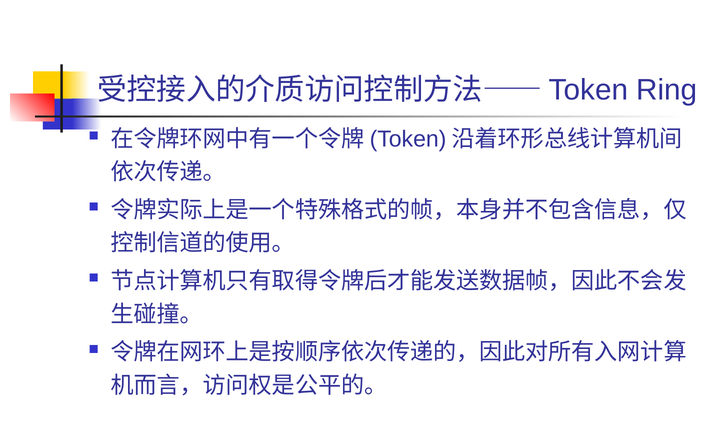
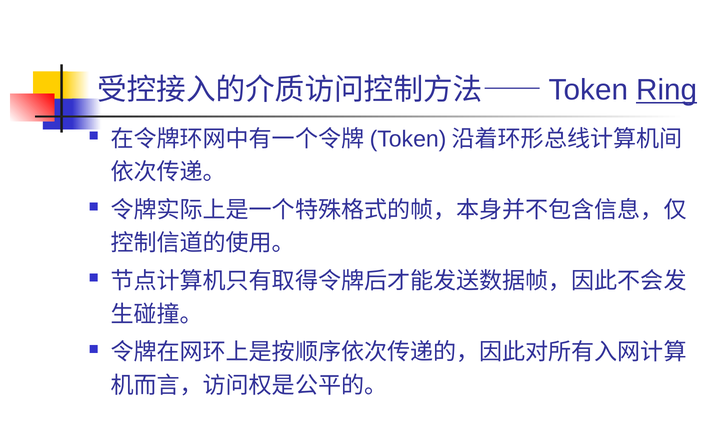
Ring underline: none -> present
